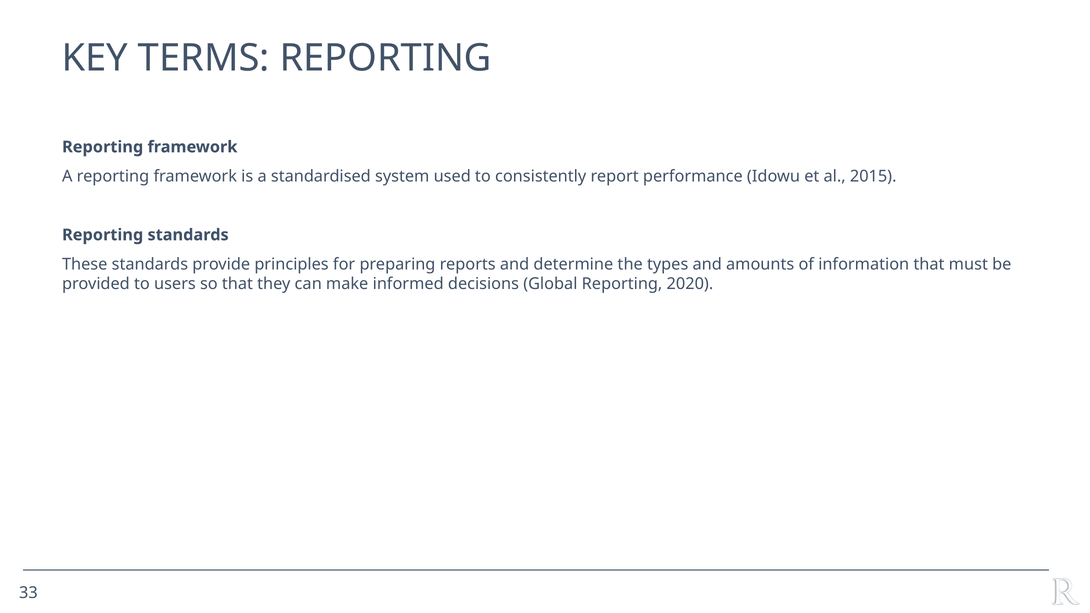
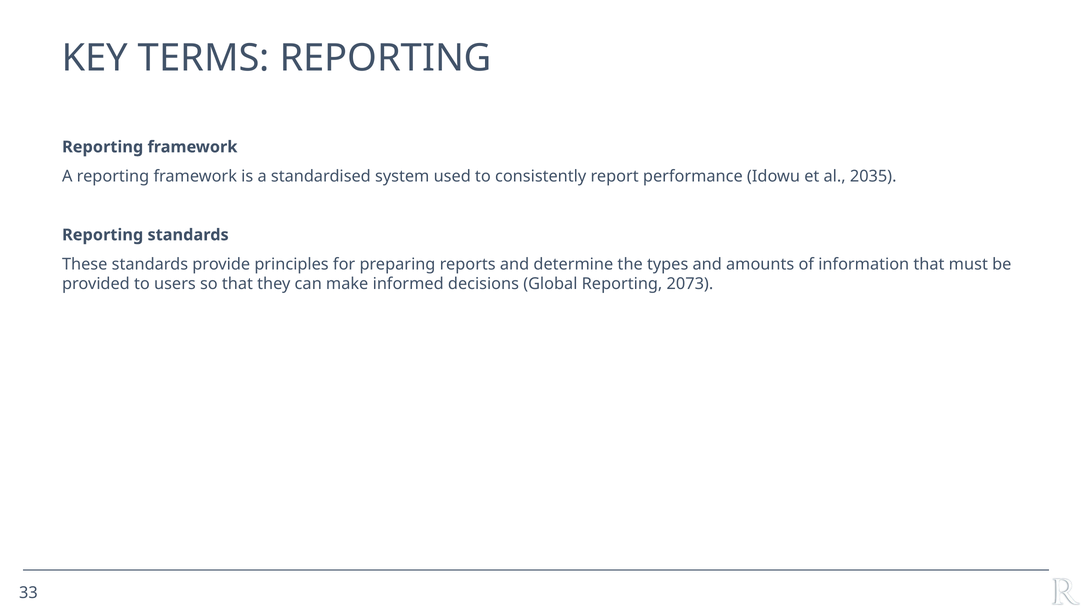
2015: 2015 -> 2035
2020: 2020 -> 2073
